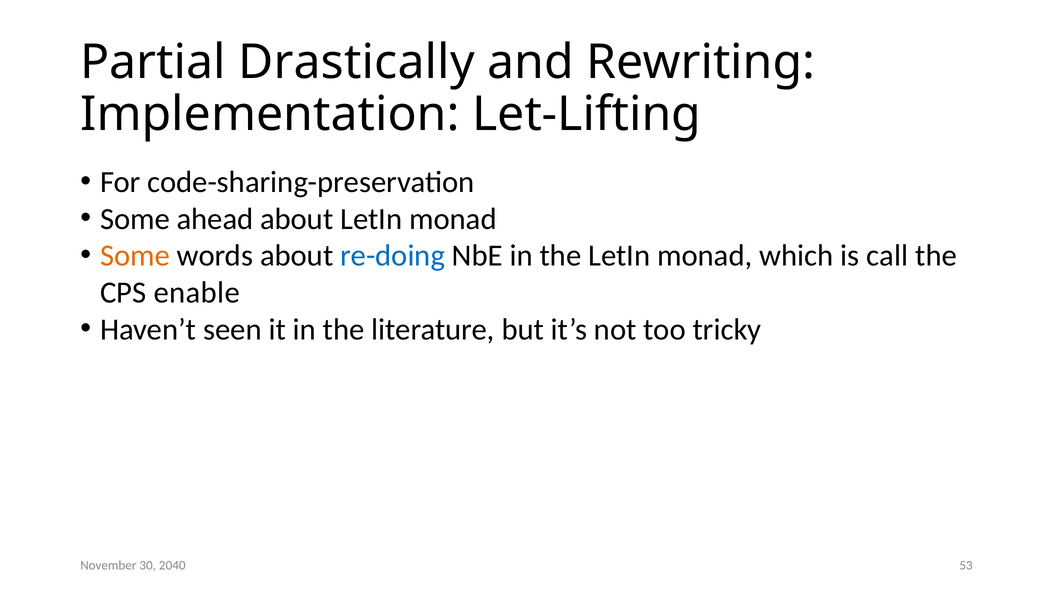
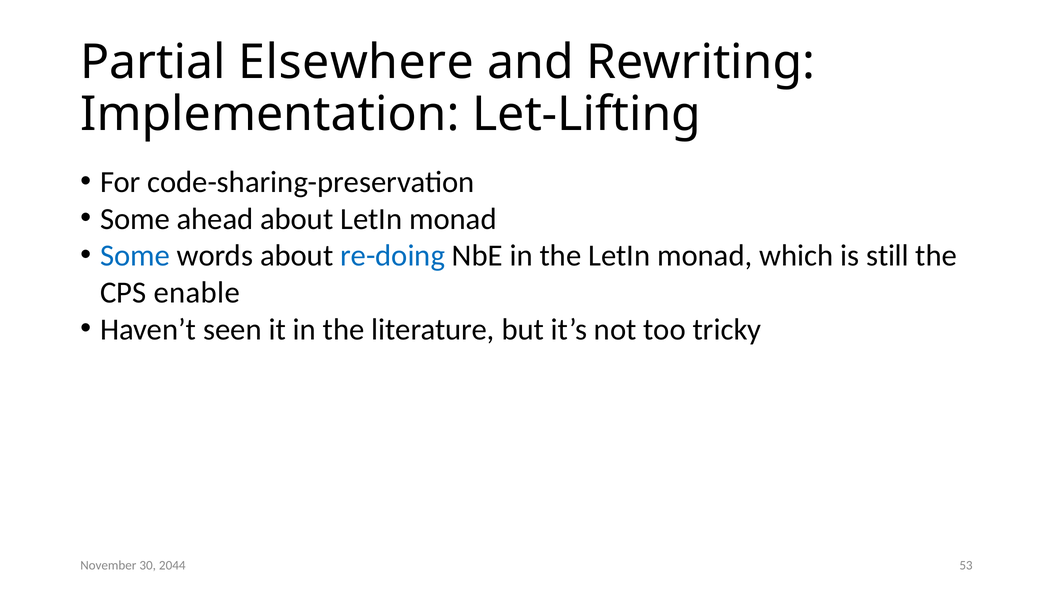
Drastically: Drastically -> Elsewhere
Some at (135, 256) colour: orange -> blue
call: call -> still
2040: 2040 -> 2044
